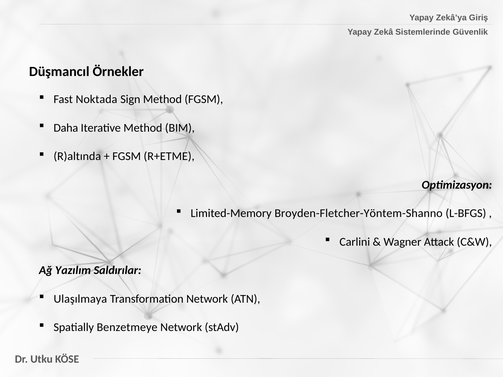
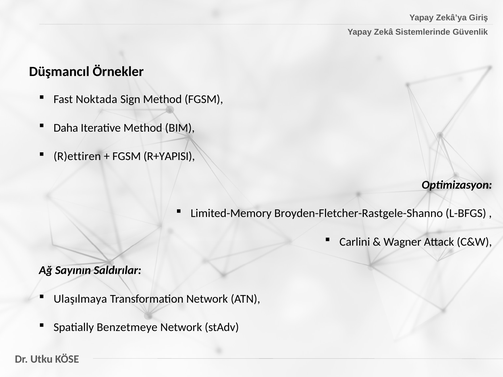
R)altında: R)altında -> R)ettiren
R+ETME: R+ETME -> R+YAPISI
Broyden-Fletcher-Yöntem-Shanno: Broyden-Fletcher-Yöntem-Shanno -> Broyden-Fletcher-Rastgele-Shanno
Yazılım: Yazılım -> Sayının
